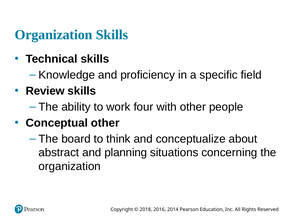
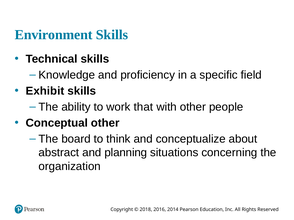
Organization at (54, 35): Organization -> Environment
Review: Review -> Exhibit
four: four -> that
